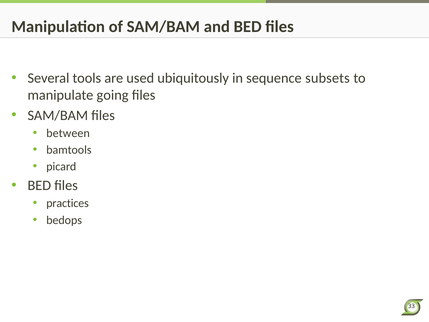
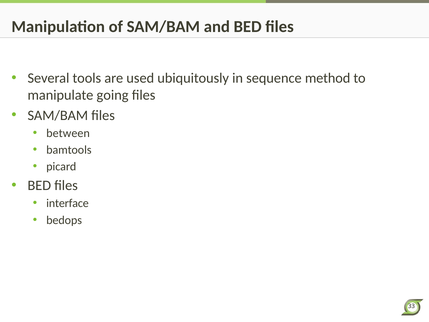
subsets: subsets -> method
practices: practices -> interface
